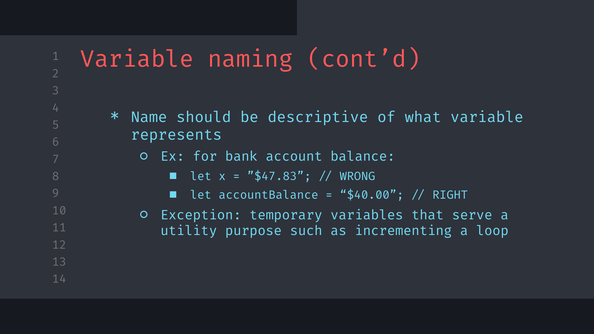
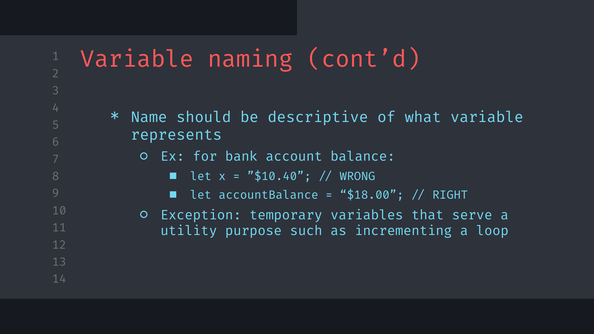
”$47.83: ”$47.83 -> ”$10.40
$40.00: $40.00 -> $18.00
